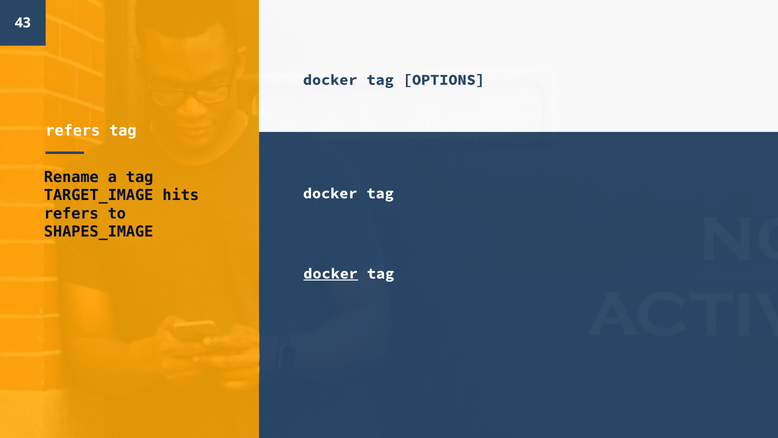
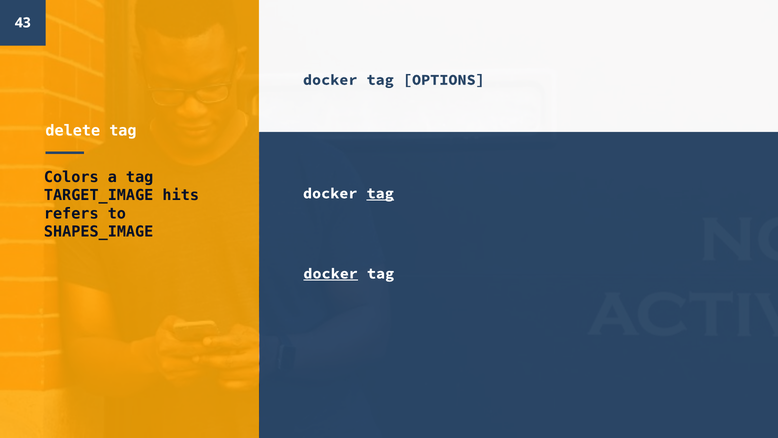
refers at (73, 130): refers -> delete
Rename: Rename -> Colors
tag at (380, 193) underline: none -> present
